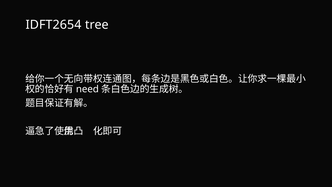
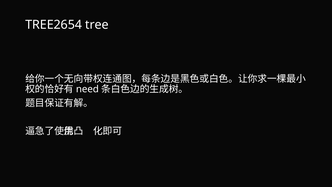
IDFT2654: IDFT2654 -> TREE2654
